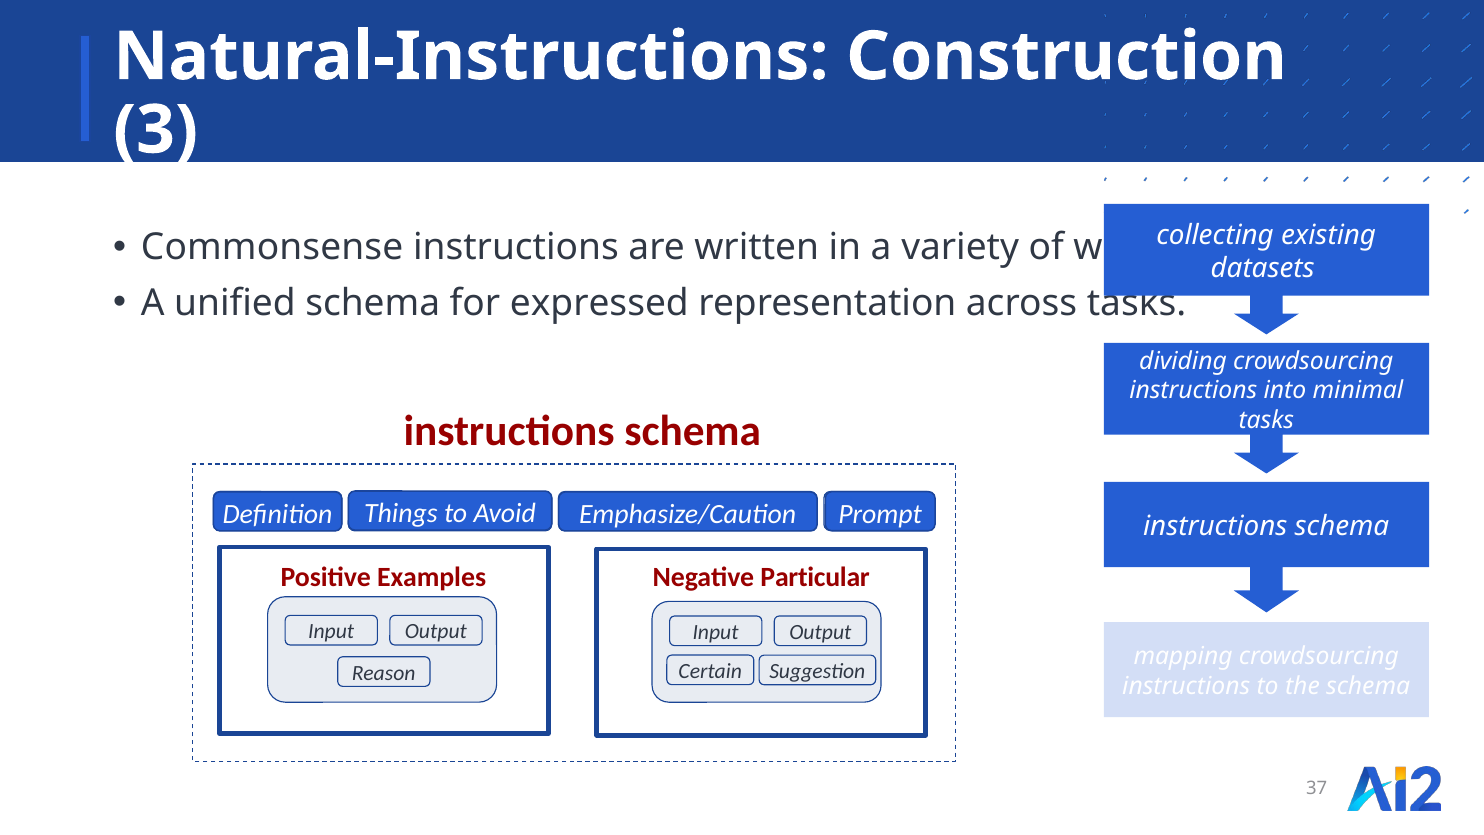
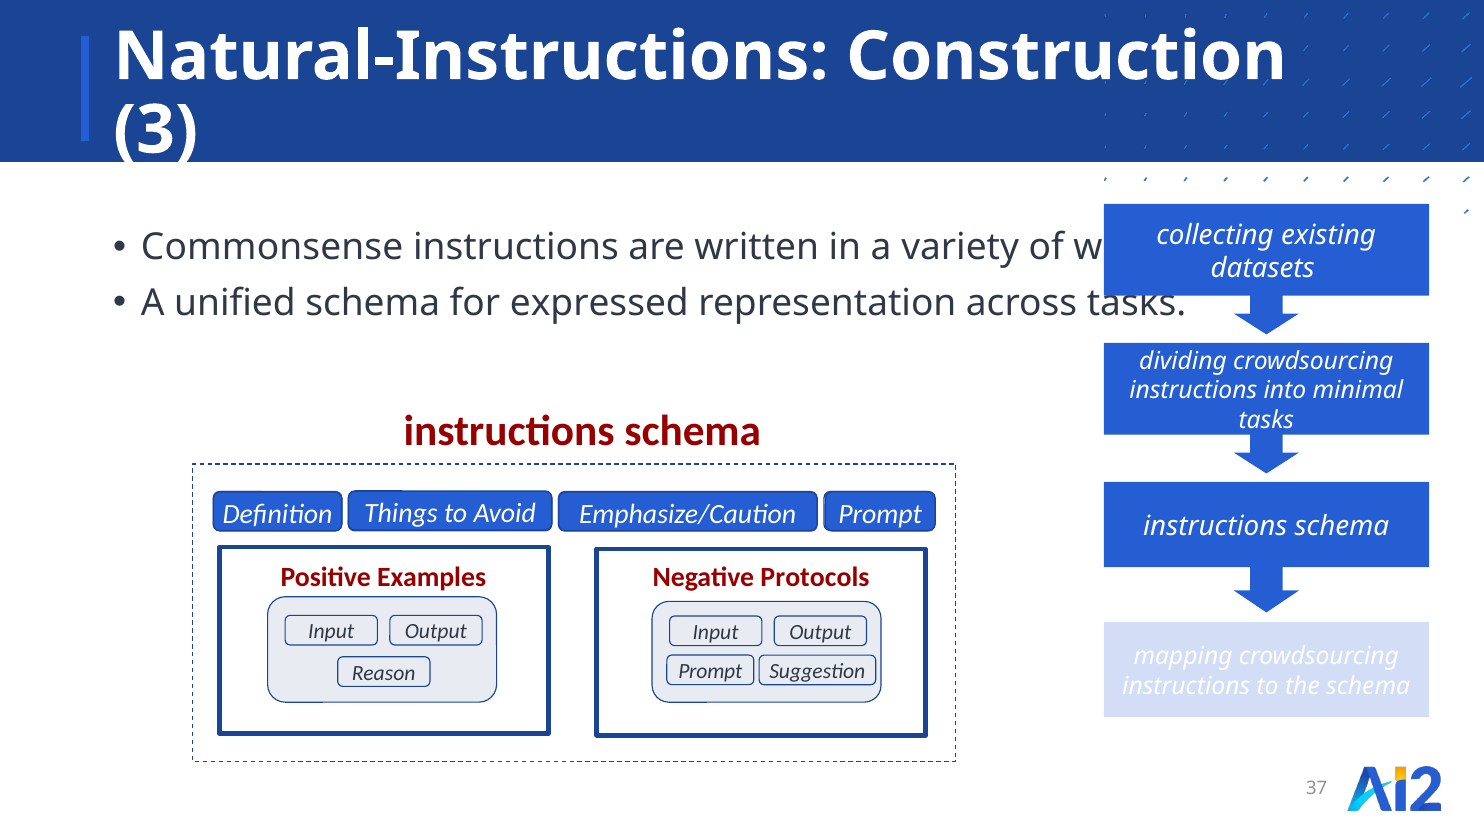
Particular: Particular -> Protocols
Certain at (710, 671): Certain -> Prompt
